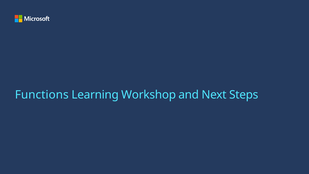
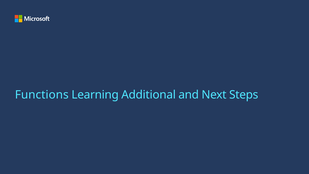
Workshop: Workshop -> Additional
